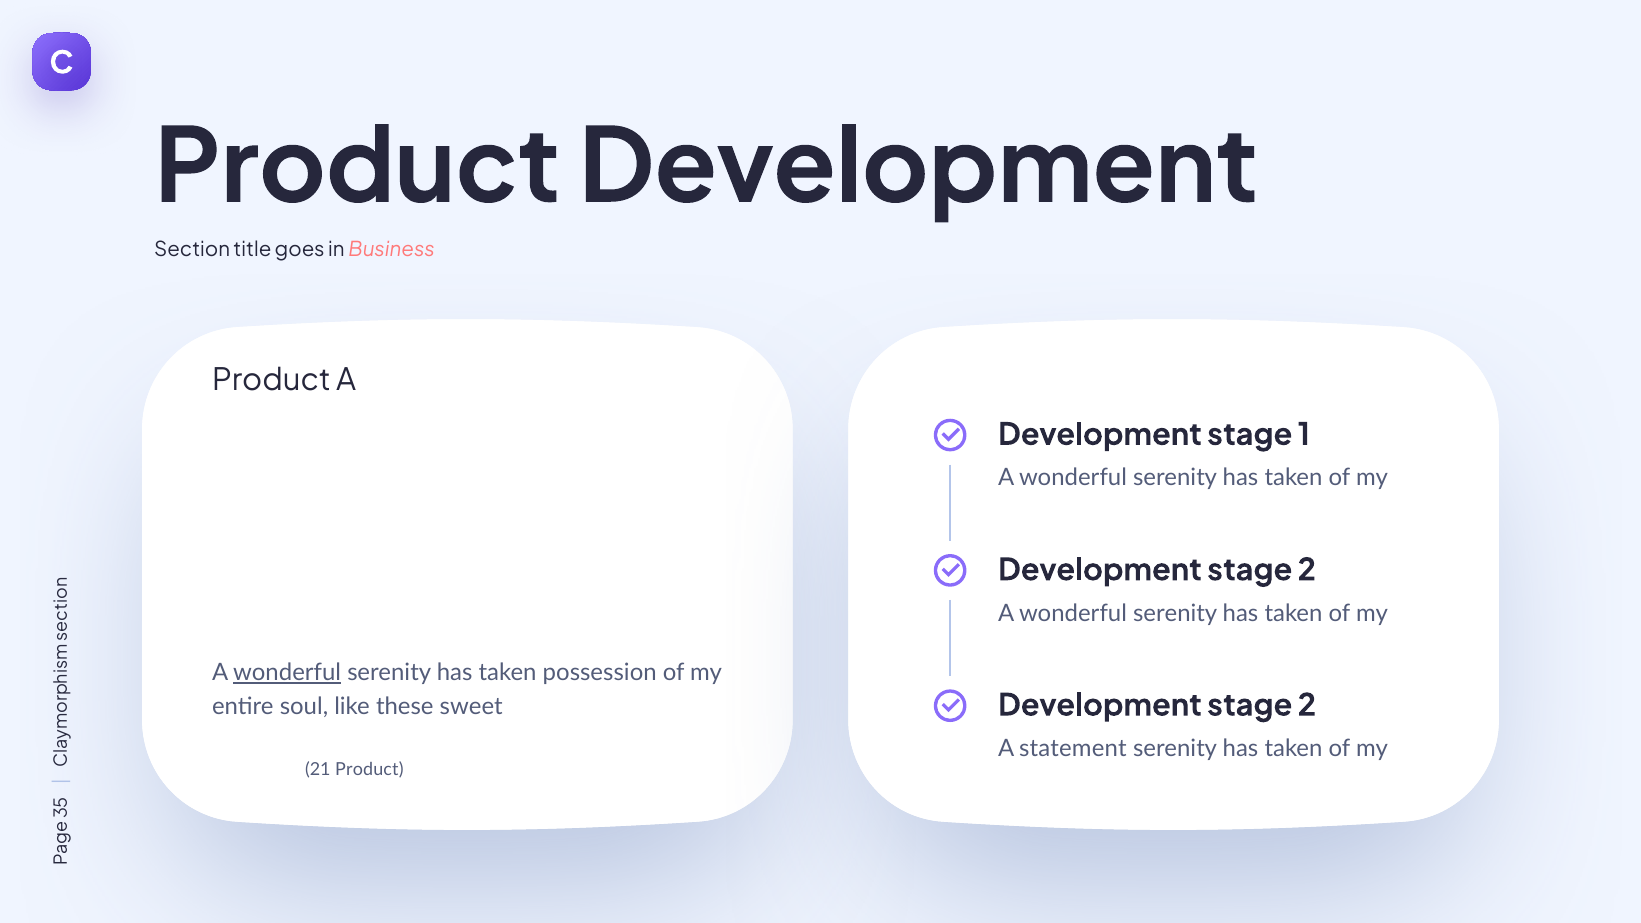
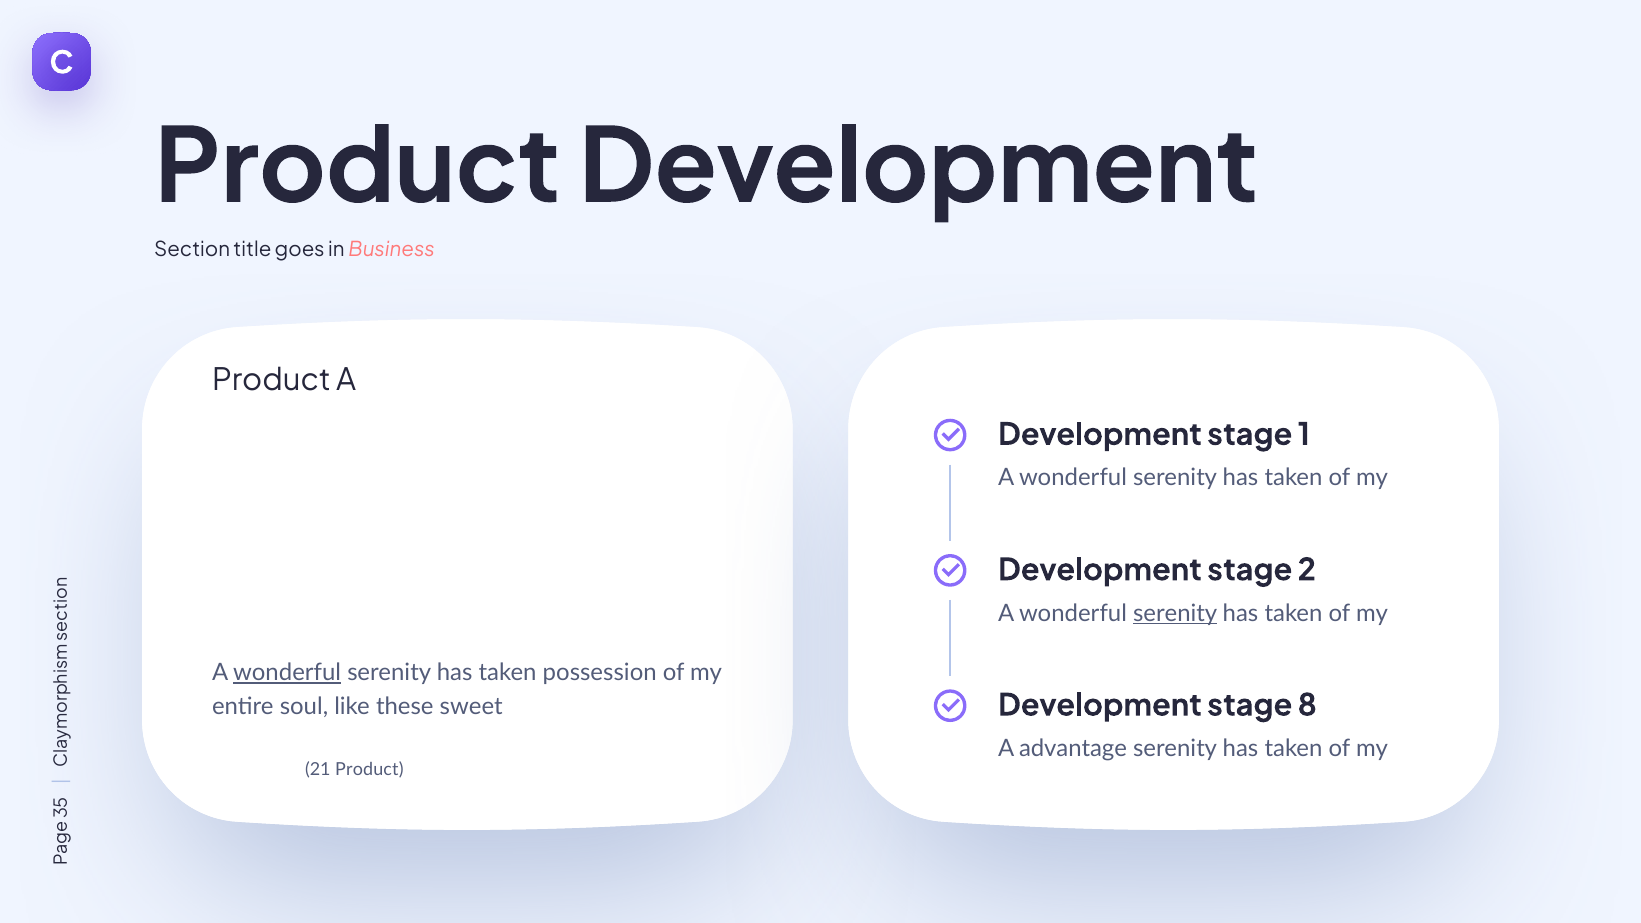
serenity at (1175, 613) underline: none -> present
2 at (1307, 705): 2 -> 8
statement: statement -> advantage
